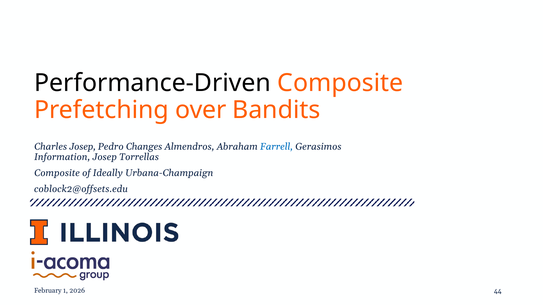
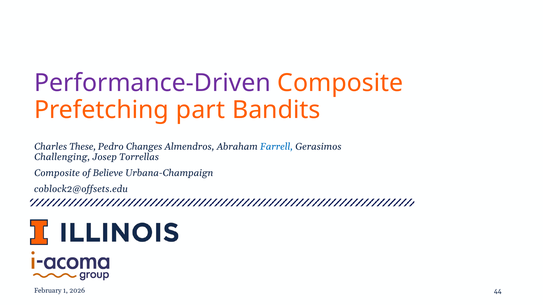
Performance-Driven colour: black -> purple
over: over -> part
Charles Josep: Josep -> These
Information: Information -> Challenging
Ideally: Ideally -> Believe
